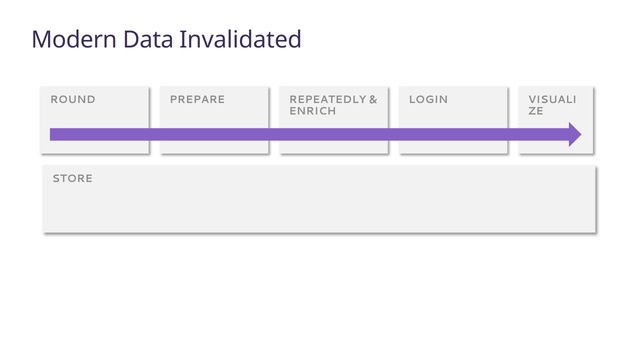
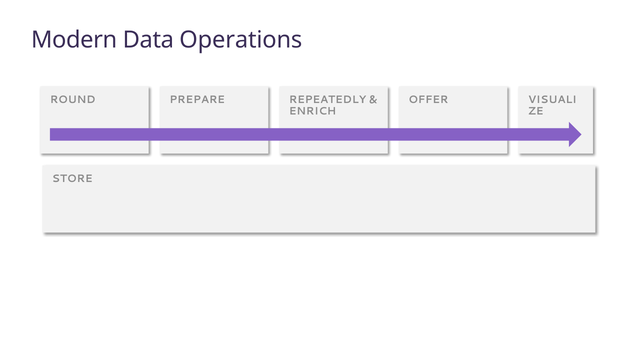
Invalidated: Invalidated -> Operations
LOGIN: LOGIN -> OFFER
